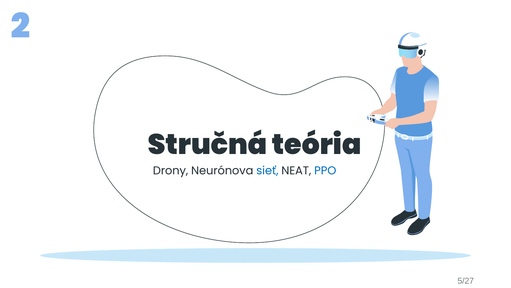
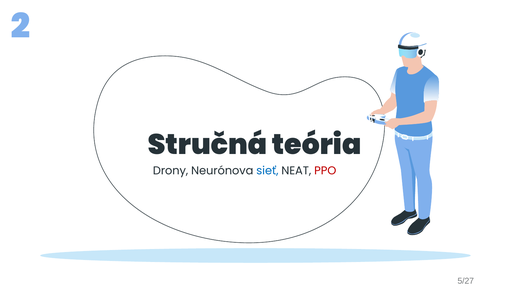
PPO colour: blue -> red
